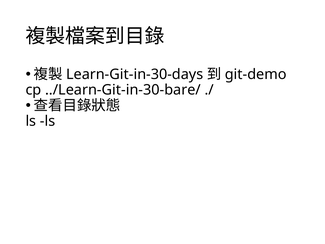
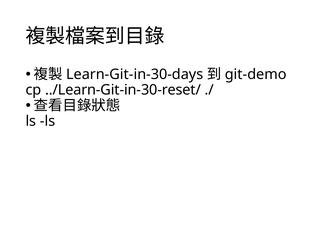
../Learn-Git-in-30-bare/: ../Learn-Git-in-30-bare/ -> ../Learn-Git-in-30-reset/
